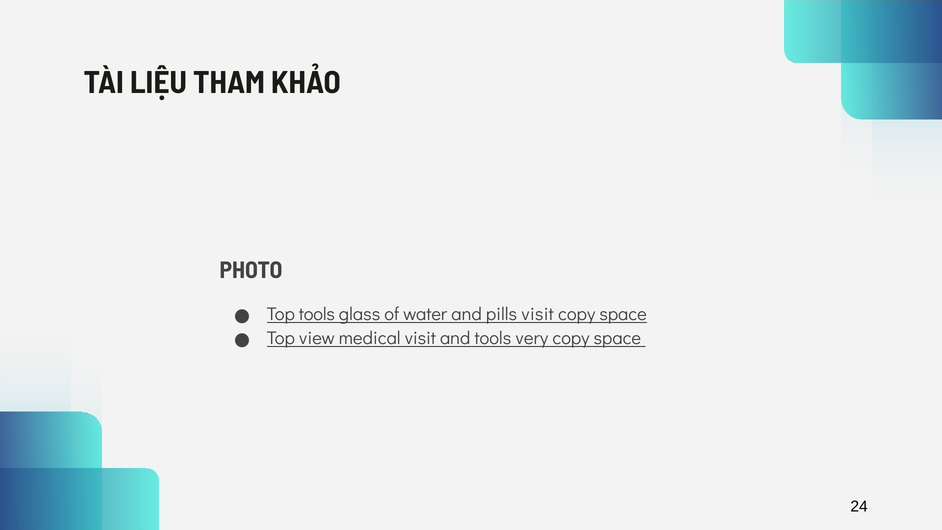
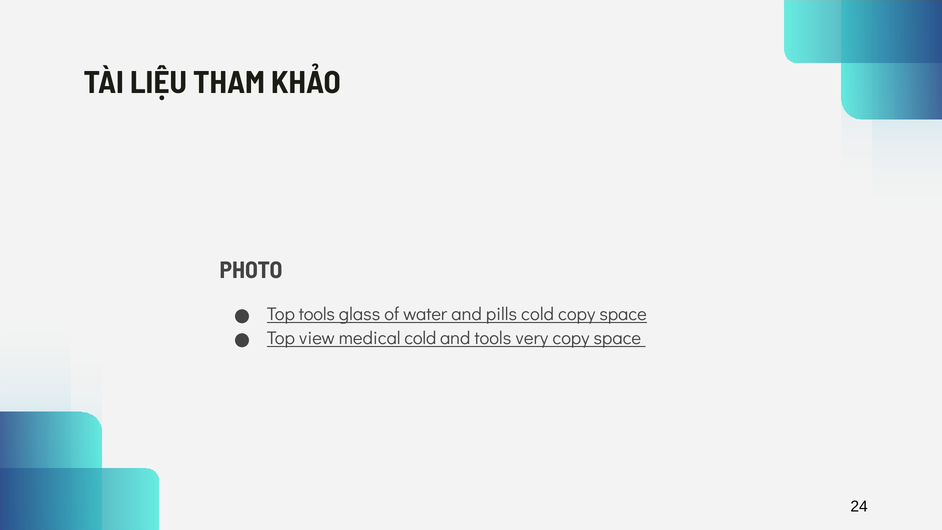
pills visit: visit -> cold
medical visit: visit -> cold
